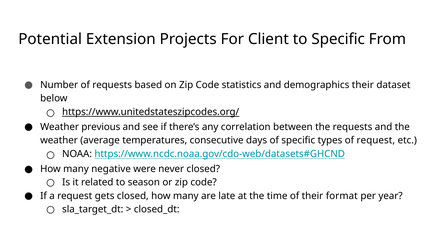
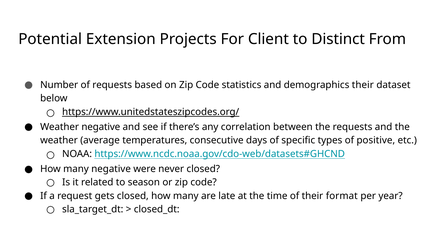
to Specific: Specific -> Distinct
Weather previous: previous -> negative
of request: request -> positive
